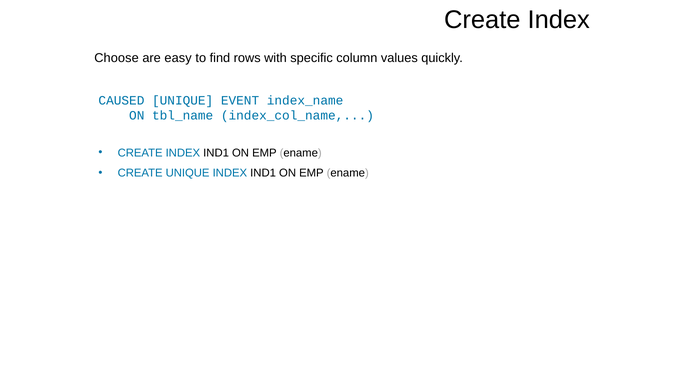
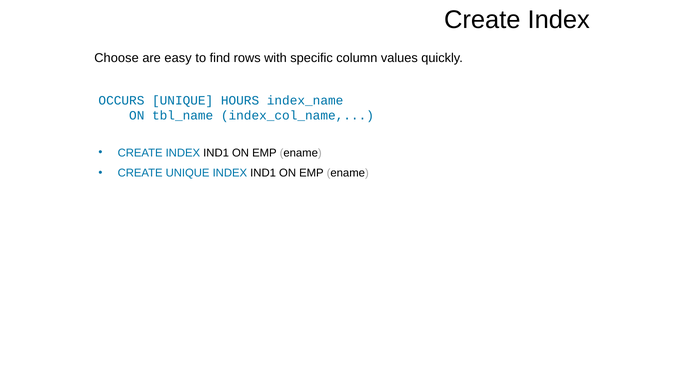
CAUSED: CAUSED -> OCCURS
EVENT: EVENT -> HOURS
